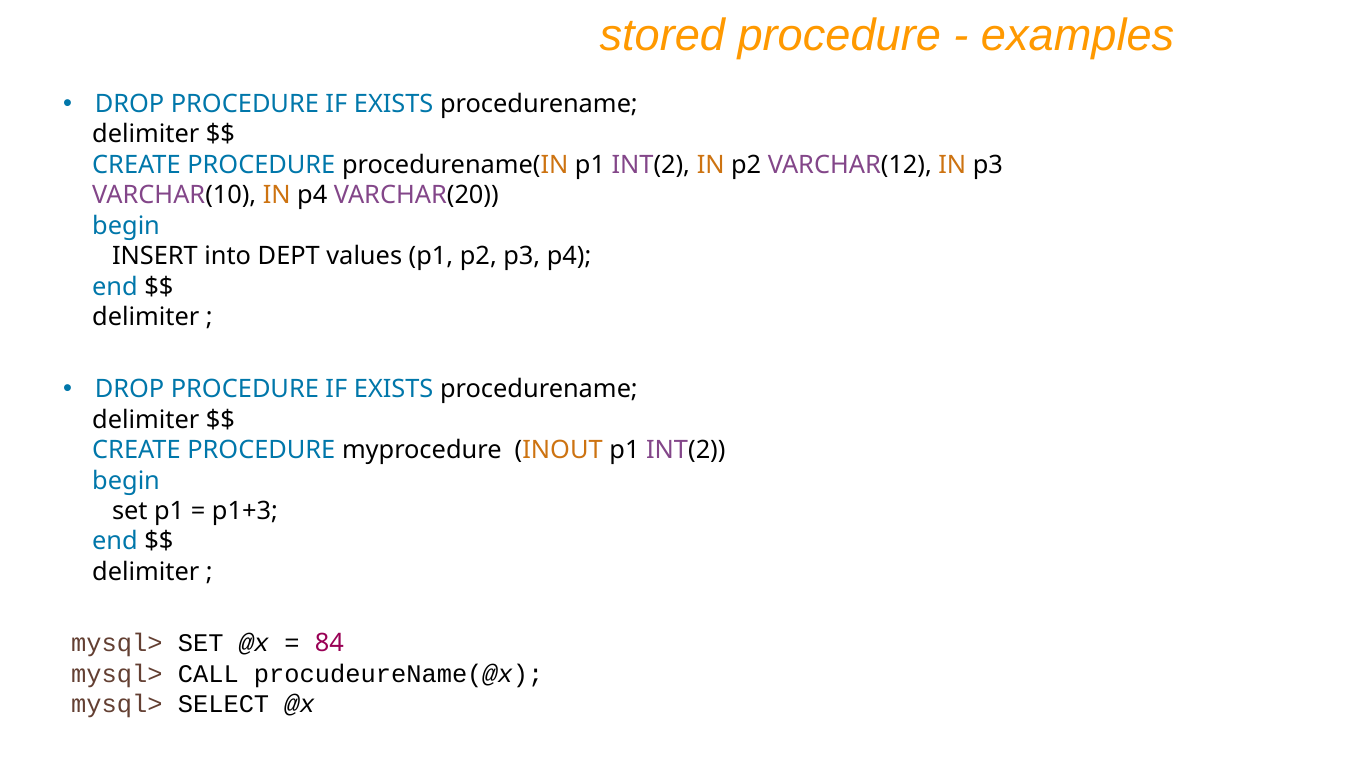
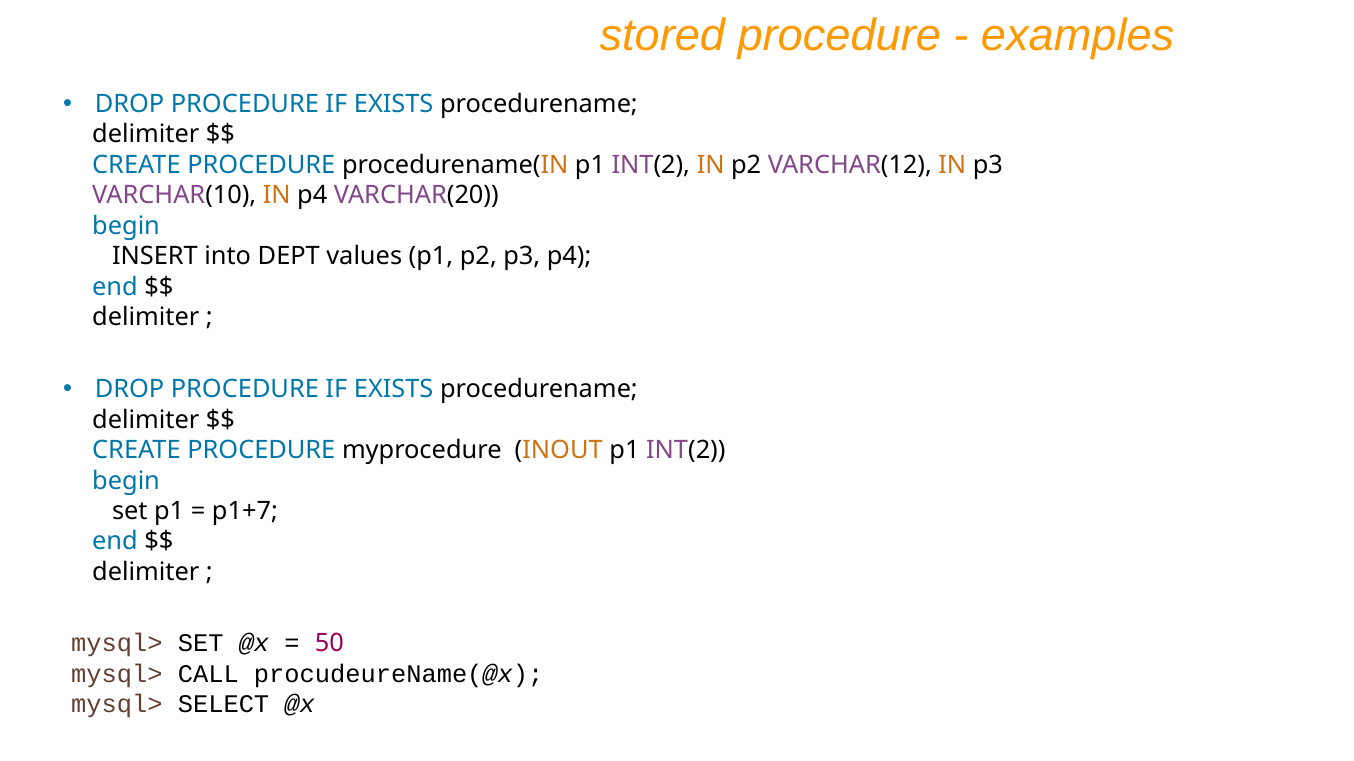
p1+3: p1+3 -> p1+7
84: 84 -> 50
